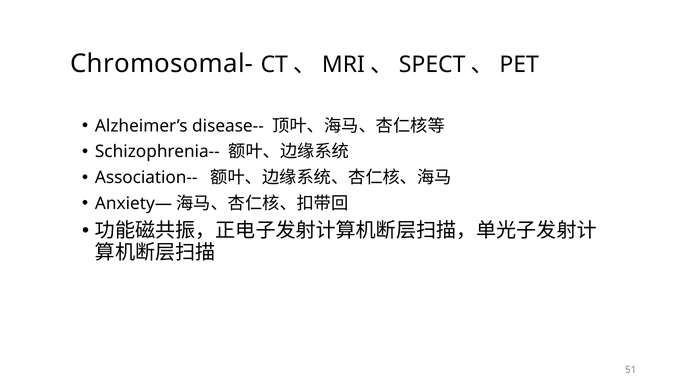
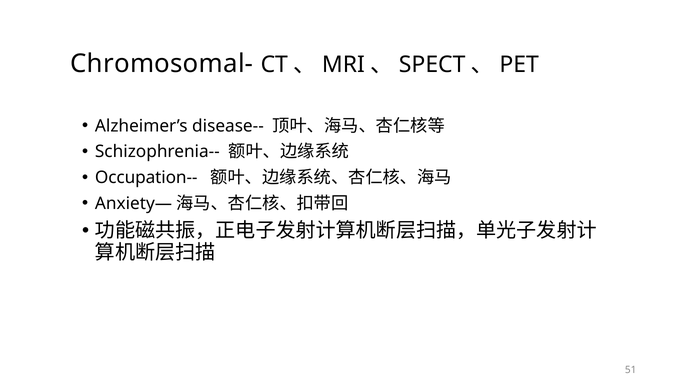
Association--: Association-- -> Occupation--
